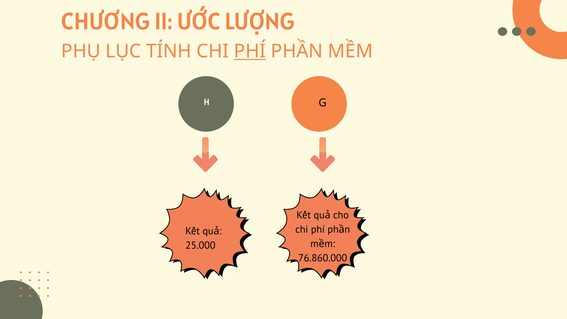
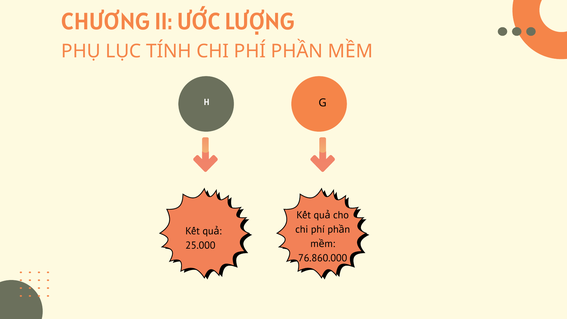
PHÍ at (250, 51) underline: present -> none
